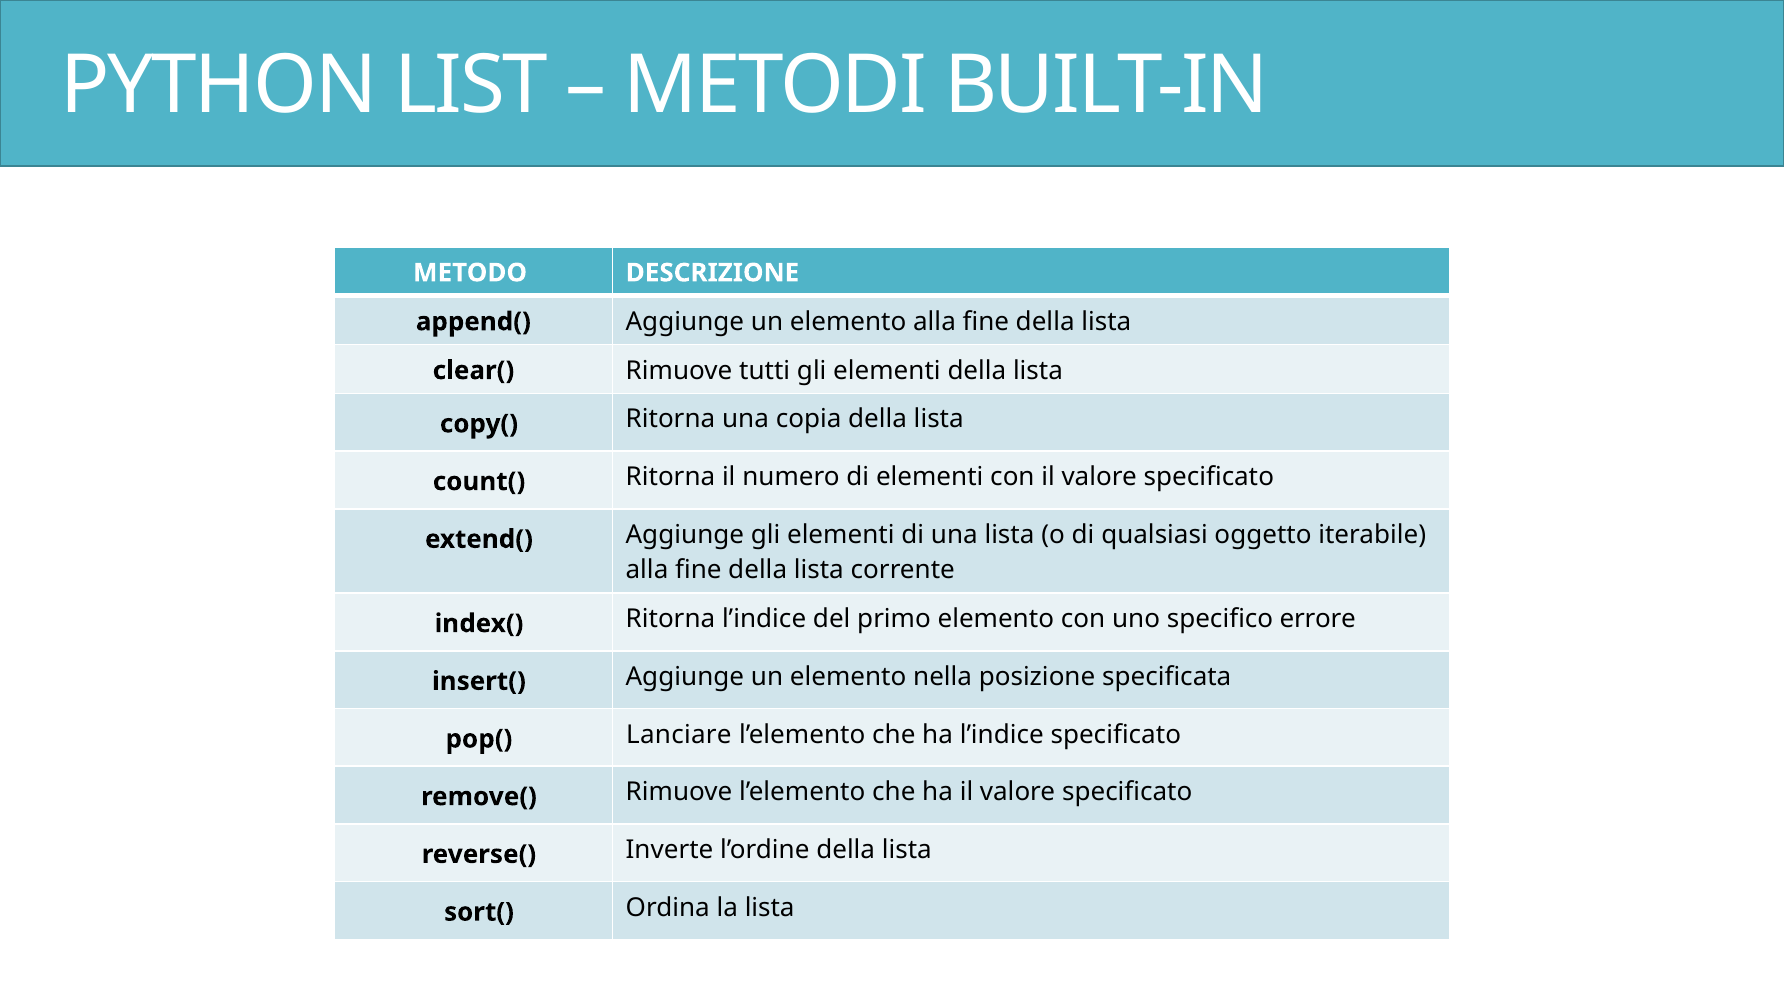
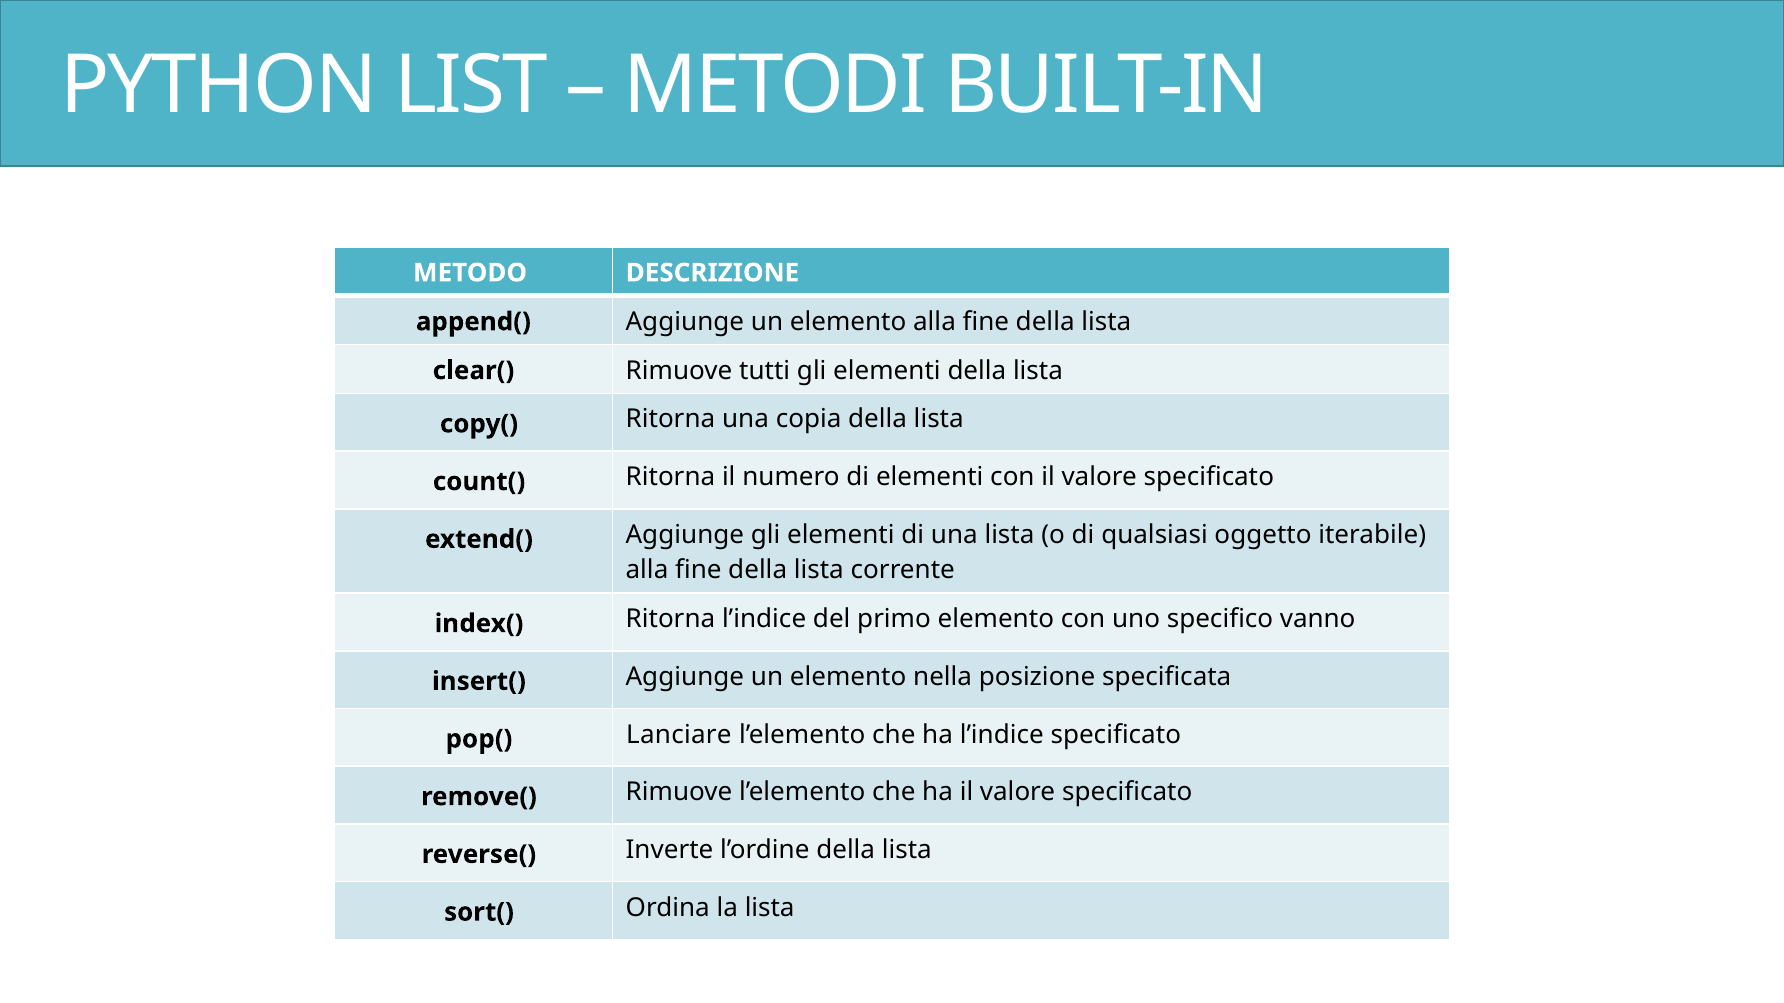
errore: errore -> vanno
